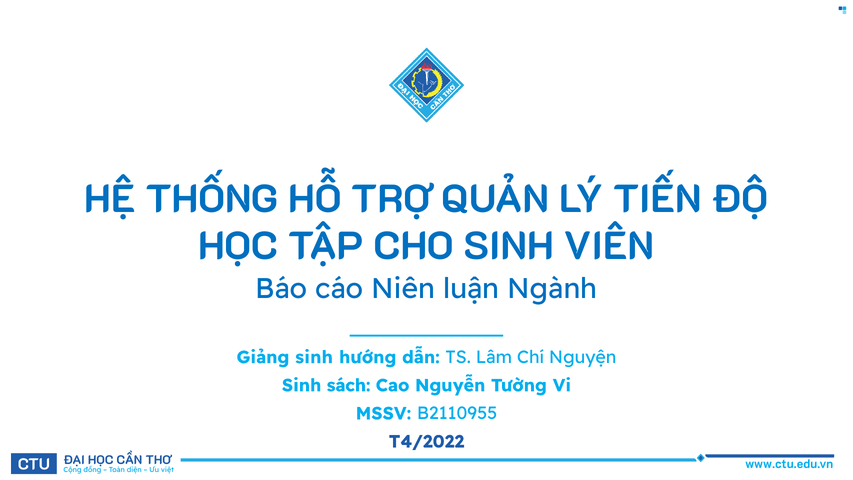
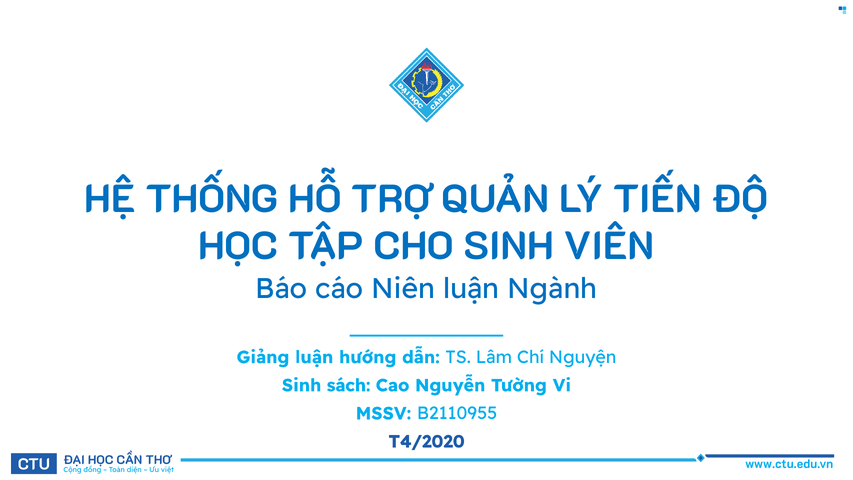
Giảng sinh: sinh -> luận
T4/2022: T4/2022 -> T4/2020
